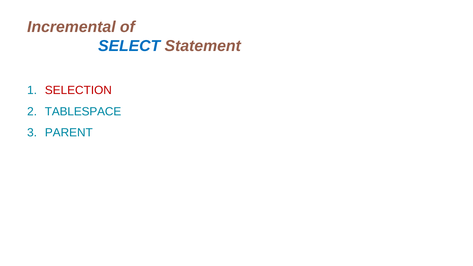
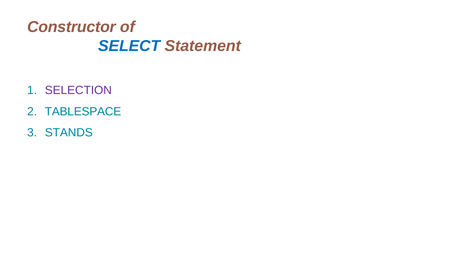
Incremental: Incremental -> Constructor
SELECTION colour: red -> purple
PARENT: PARENT -> STANDS
